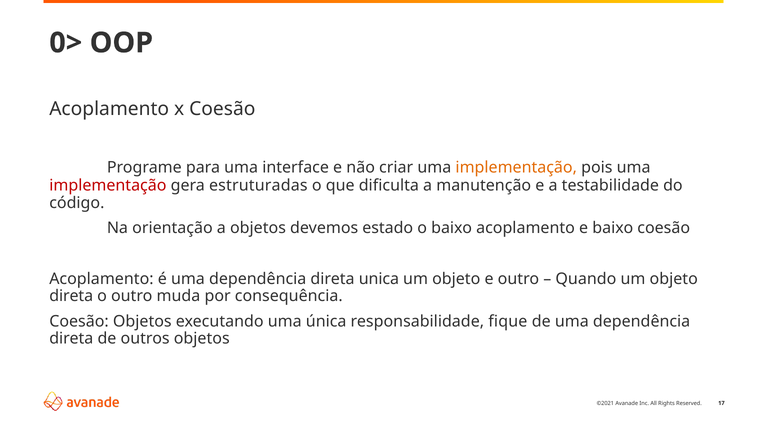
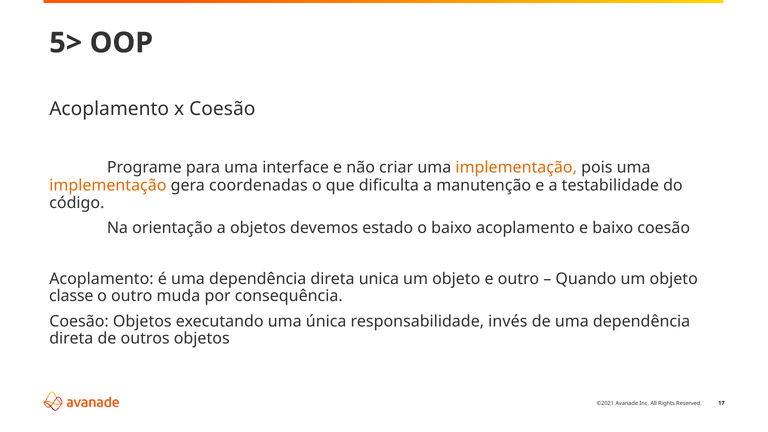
0>: 0> -> 5>
implementação at (108, 186) colour: red -> orange
estruturadas: estruturadas -> coordenadas
direta at (71, 296): direta -> classe
fique: fique -> invés
